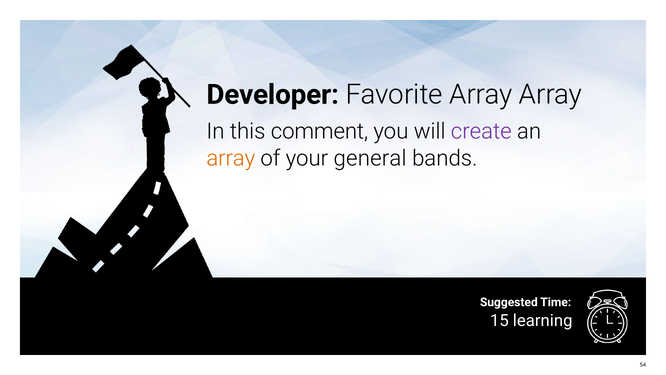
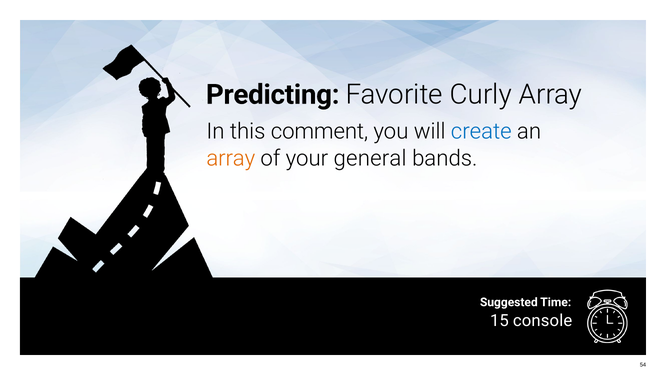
Developer: Developer -> Predicting
Favorite Array: Array -> Curly
create colour: purple -> blue
learning: learning -> console
